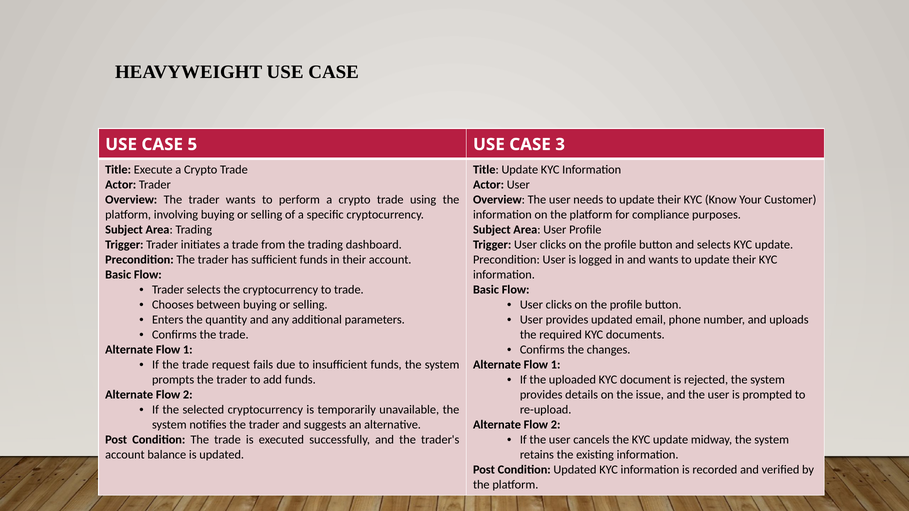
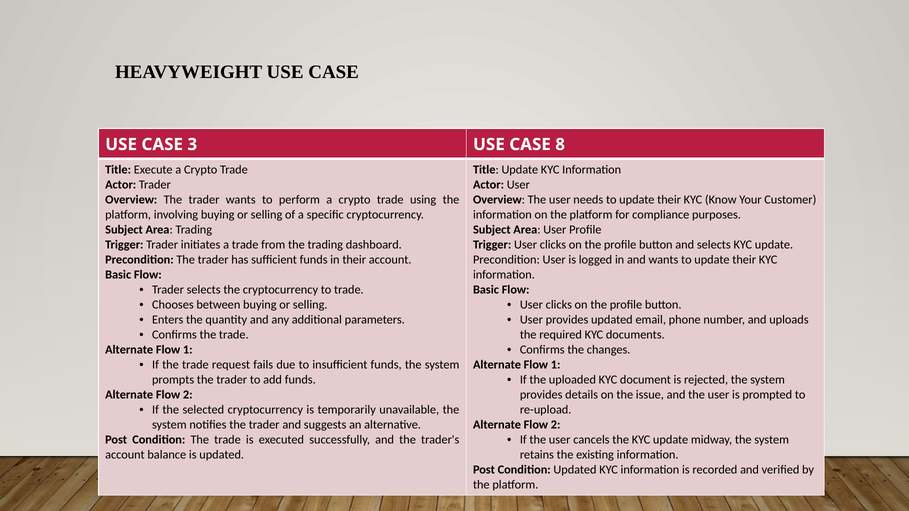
5: 5 -> 3
3: 3 -> 8
